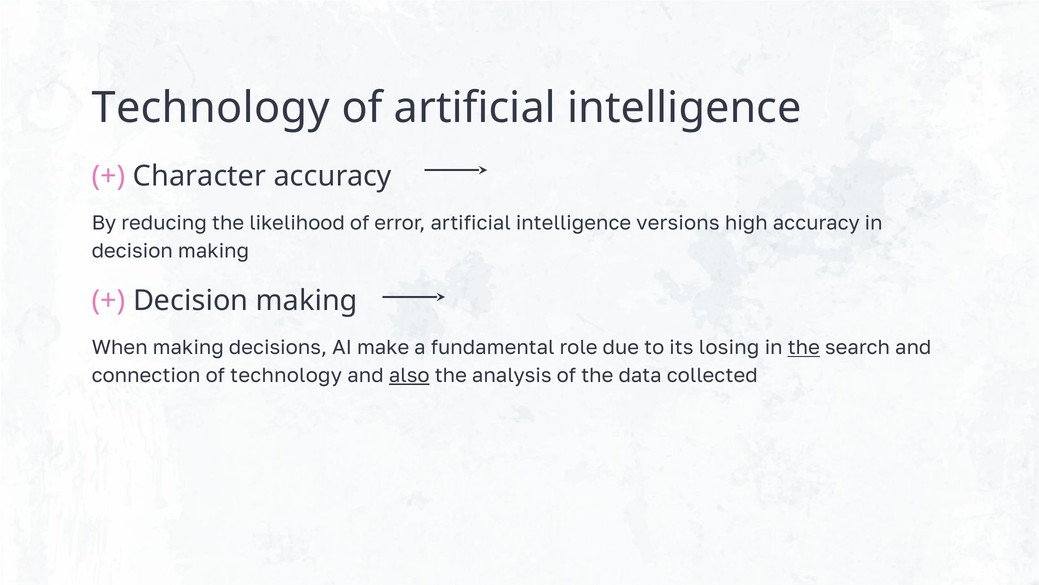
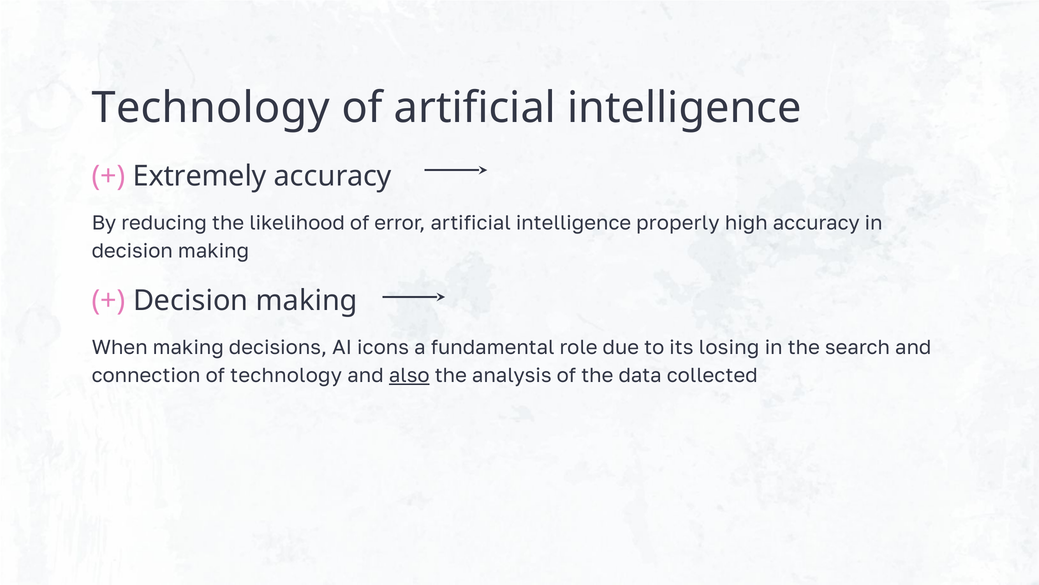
Character: Character -> Extremely
versions: versions -> properly
make: make -> icons
the at (804, 347) underline: present -> none
